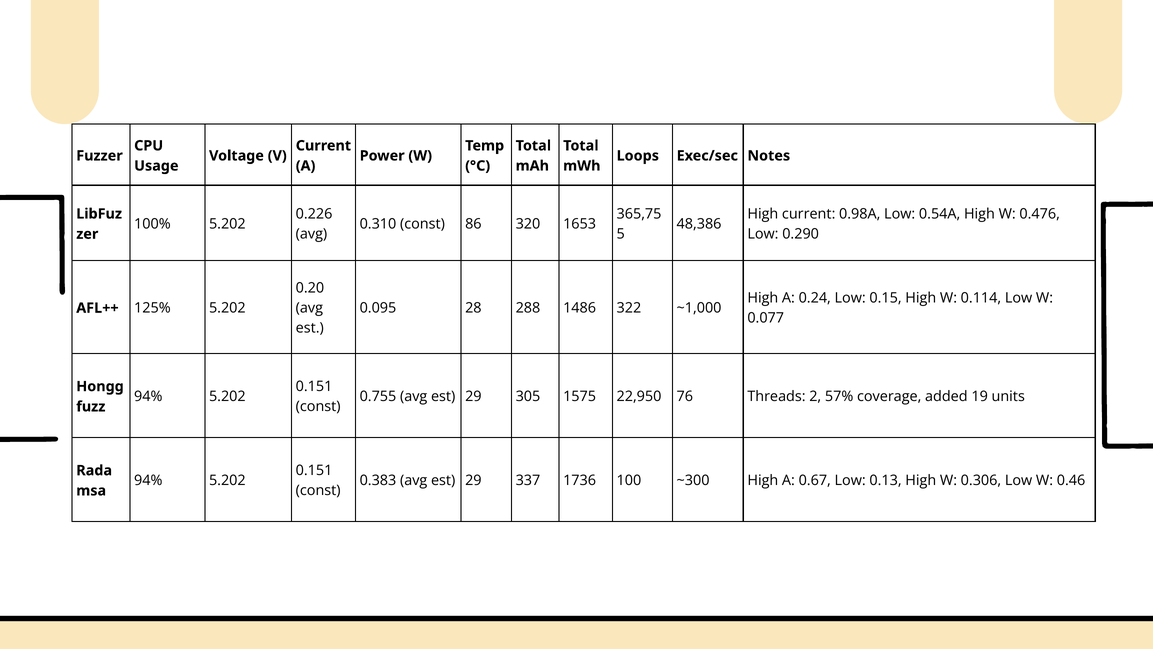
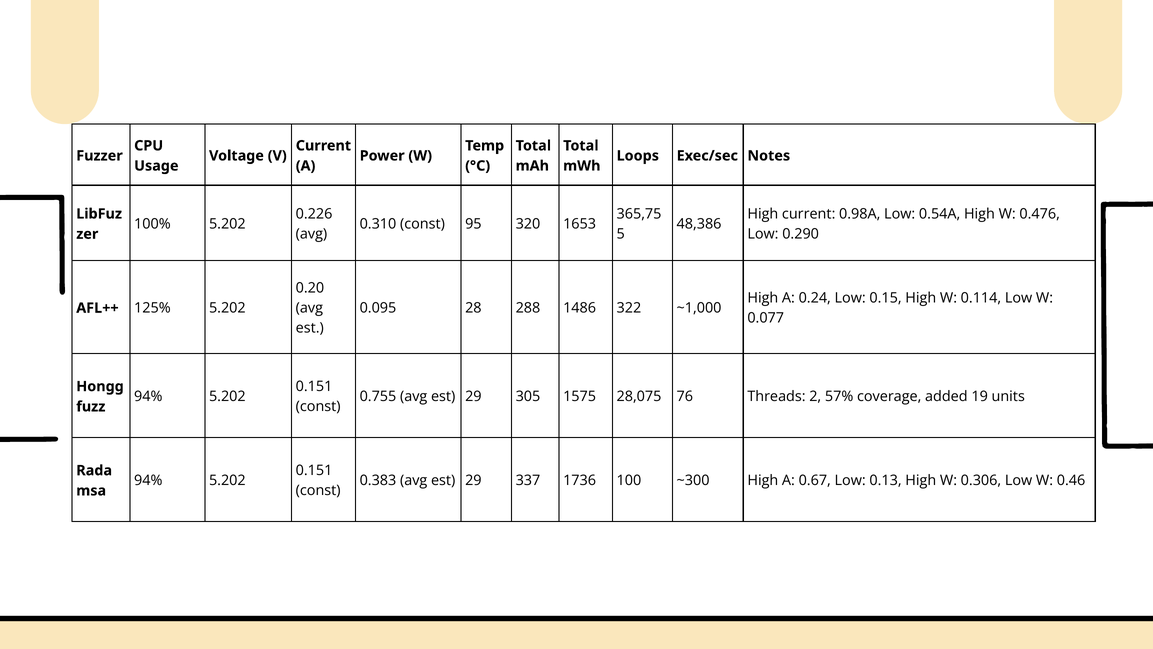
86: 86 -> 95
22,950: 22,950 -> 28,075
